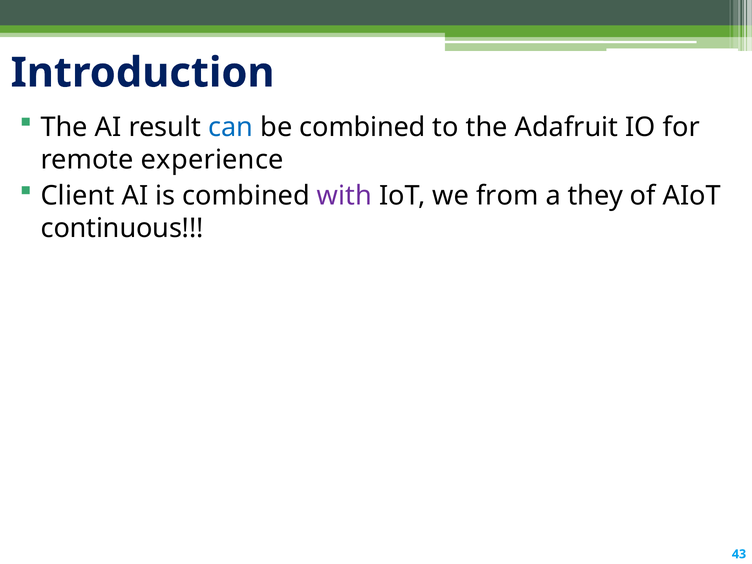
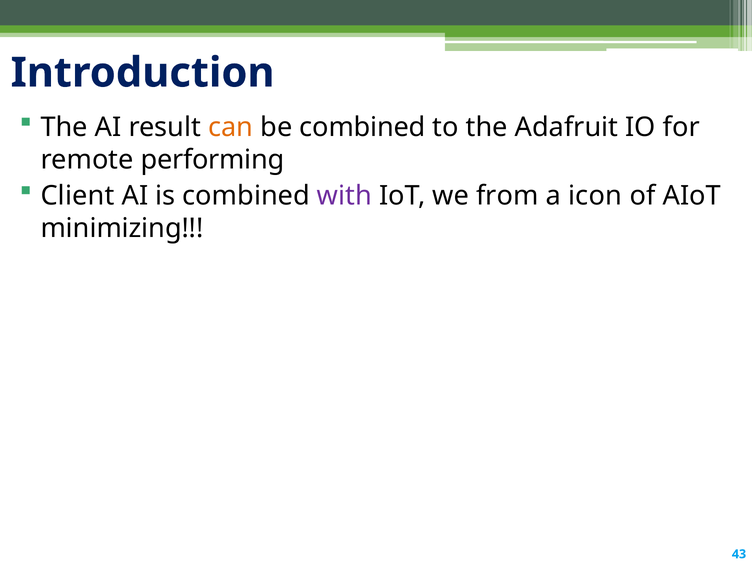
can colour: blue -> orange
experience: experience -> performing
they: they -> icon
continuous: continuous -> minimizing
